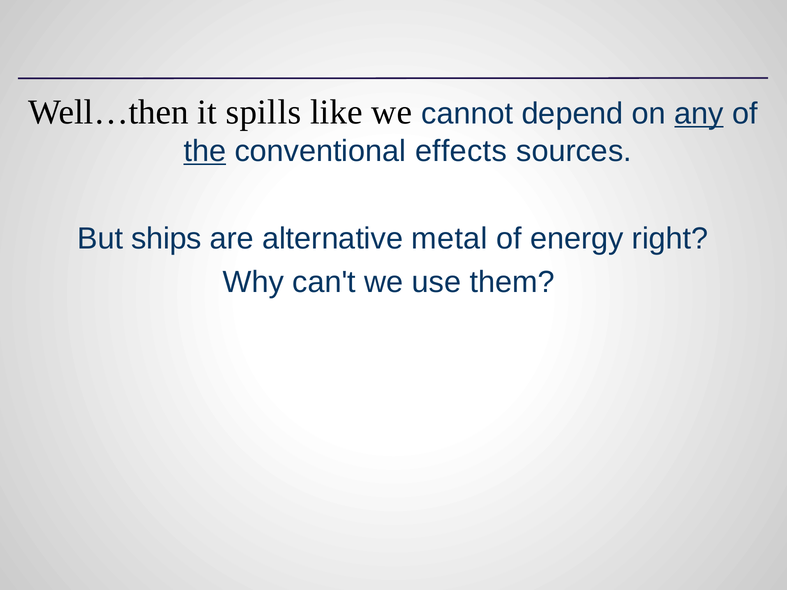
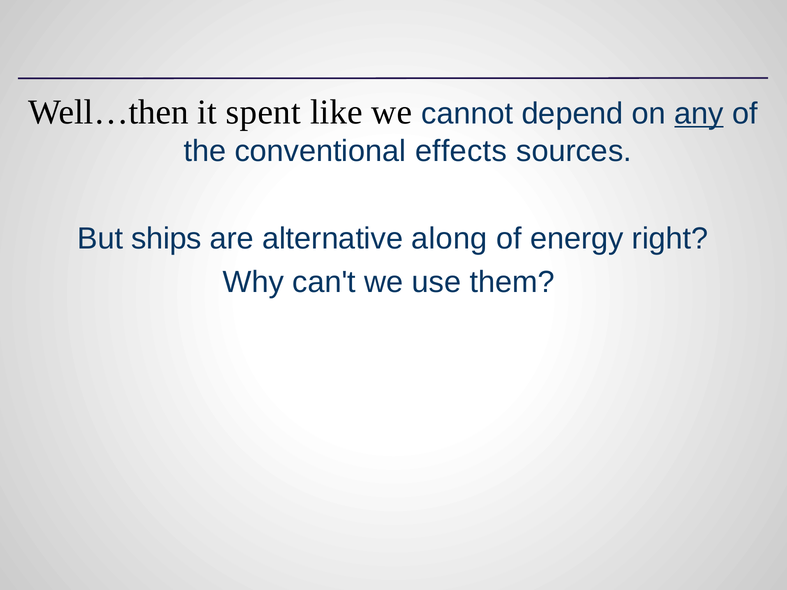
spills: spills -> spent
the underline: present -> none
metal: metal -> along
